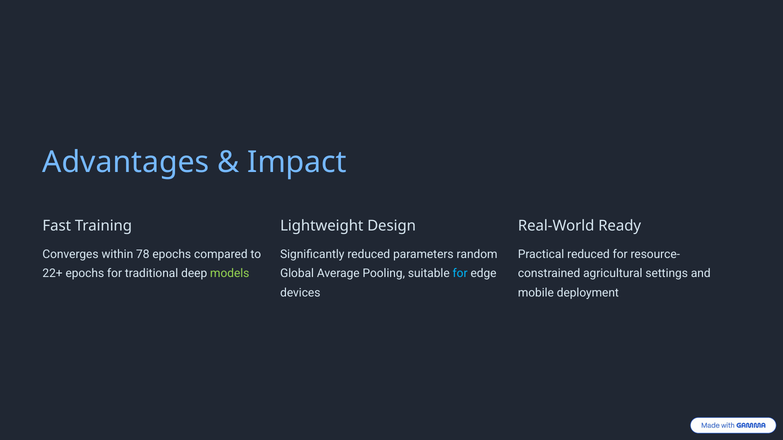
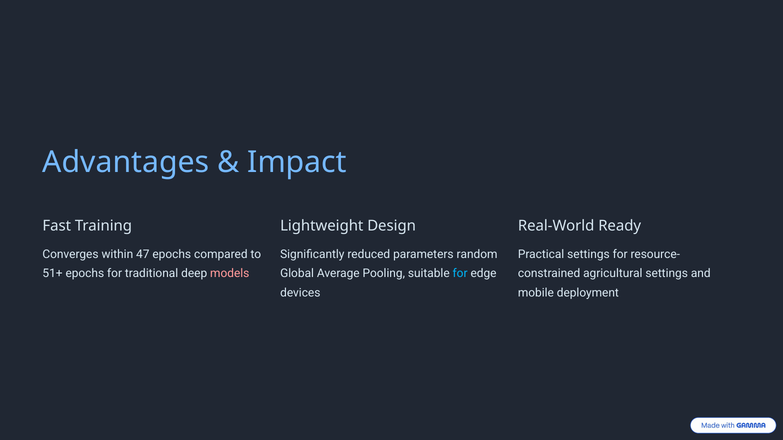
78: 78 -> 47
Practical reduced: reduced -> settings
22+: 22+ -> 51+
models colour: light green -> pink
